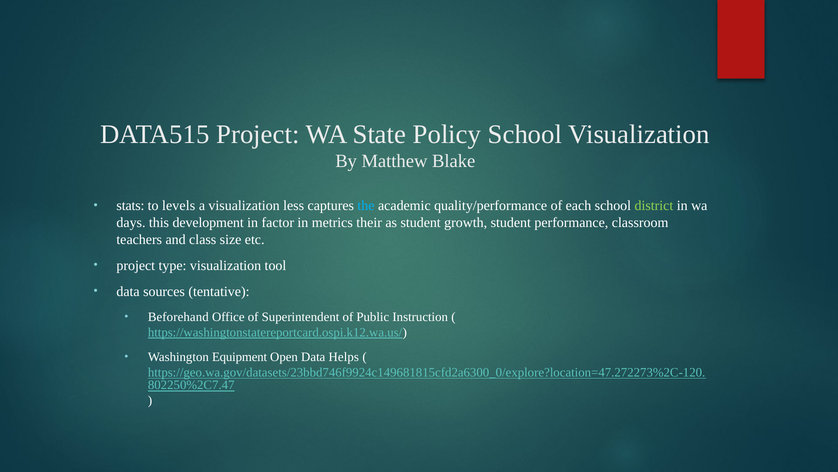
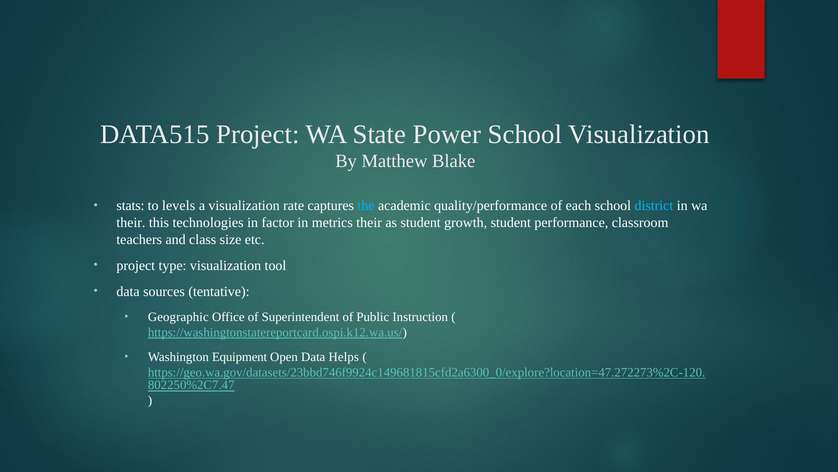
Policy: Policy -> Power
less: less -> rate
district colour: light green -> light blue
days at (131, 222): days -> their
development: development -> technologies
Beforehand: Beforehand -> Geographic
